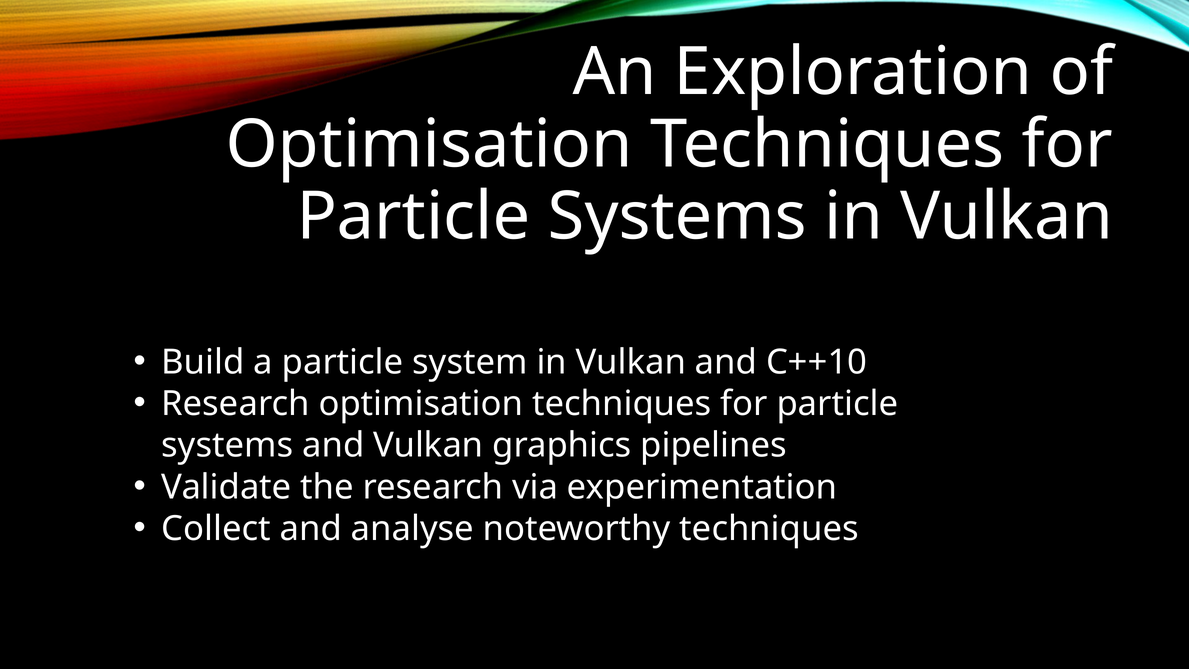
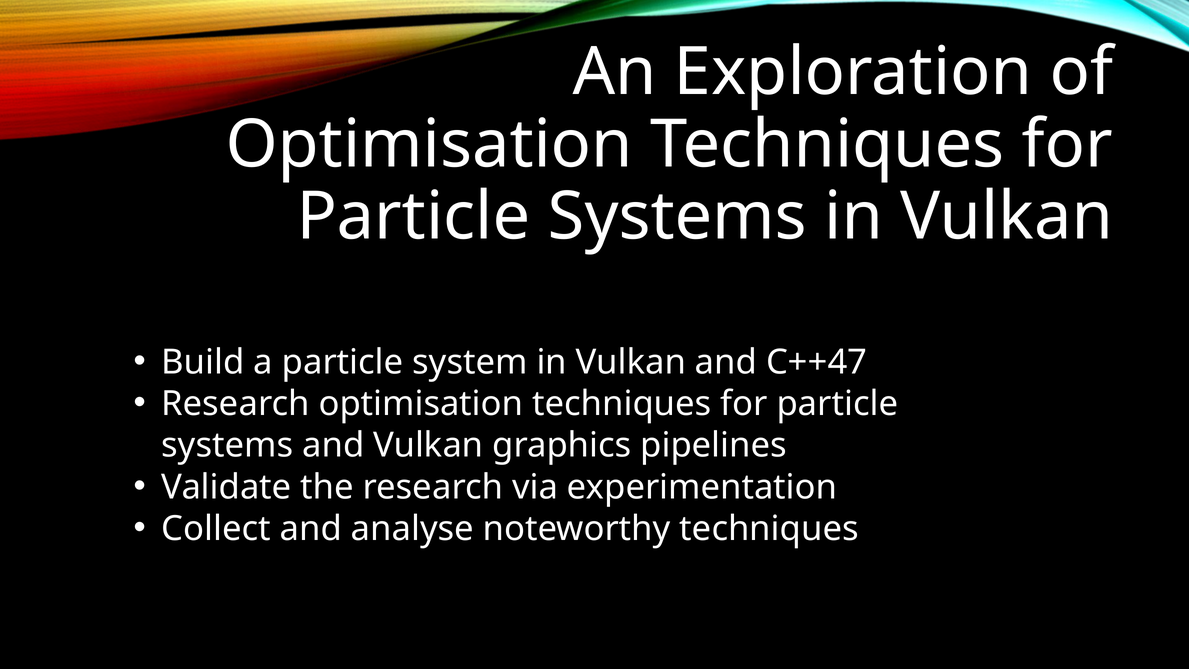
C++10: C++10 -> C++47
